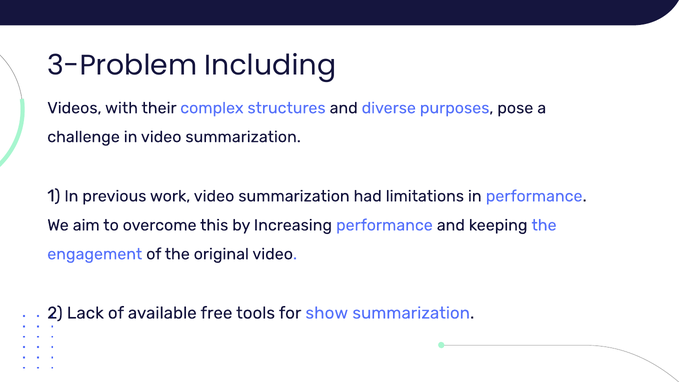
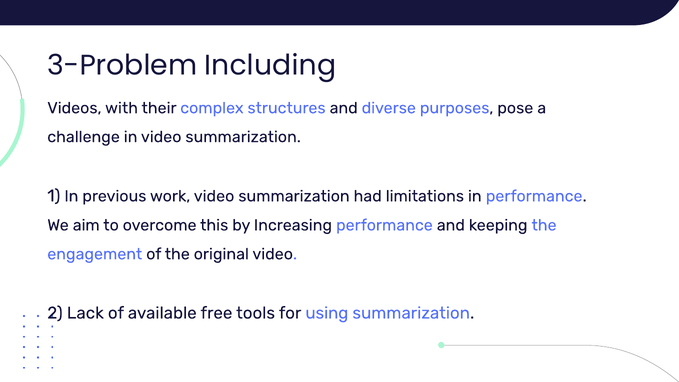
show: show -> using
